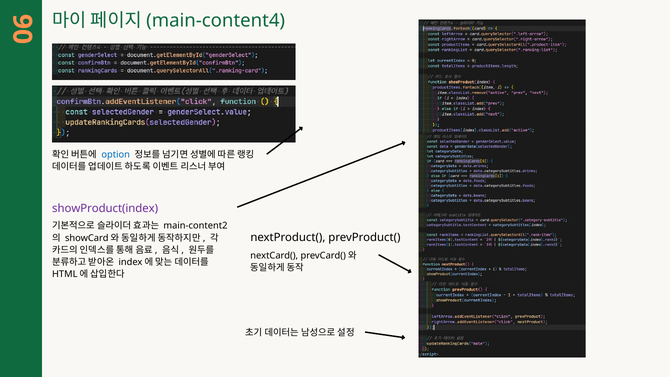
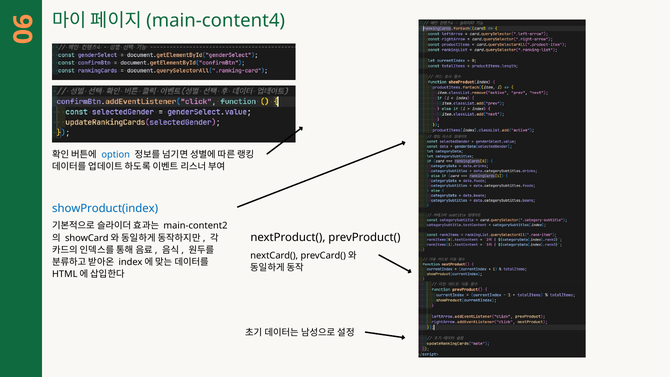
showProduct(index colour: purple -> blue
